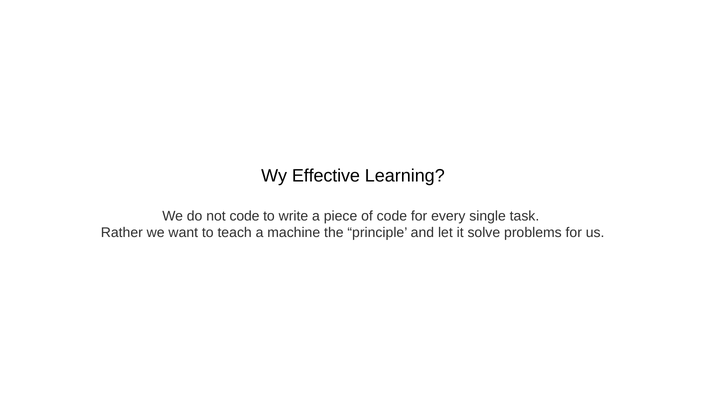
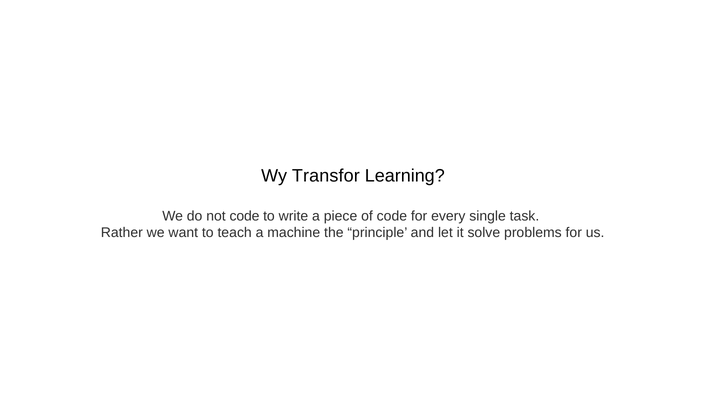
Effective: Effective -> Transfor
